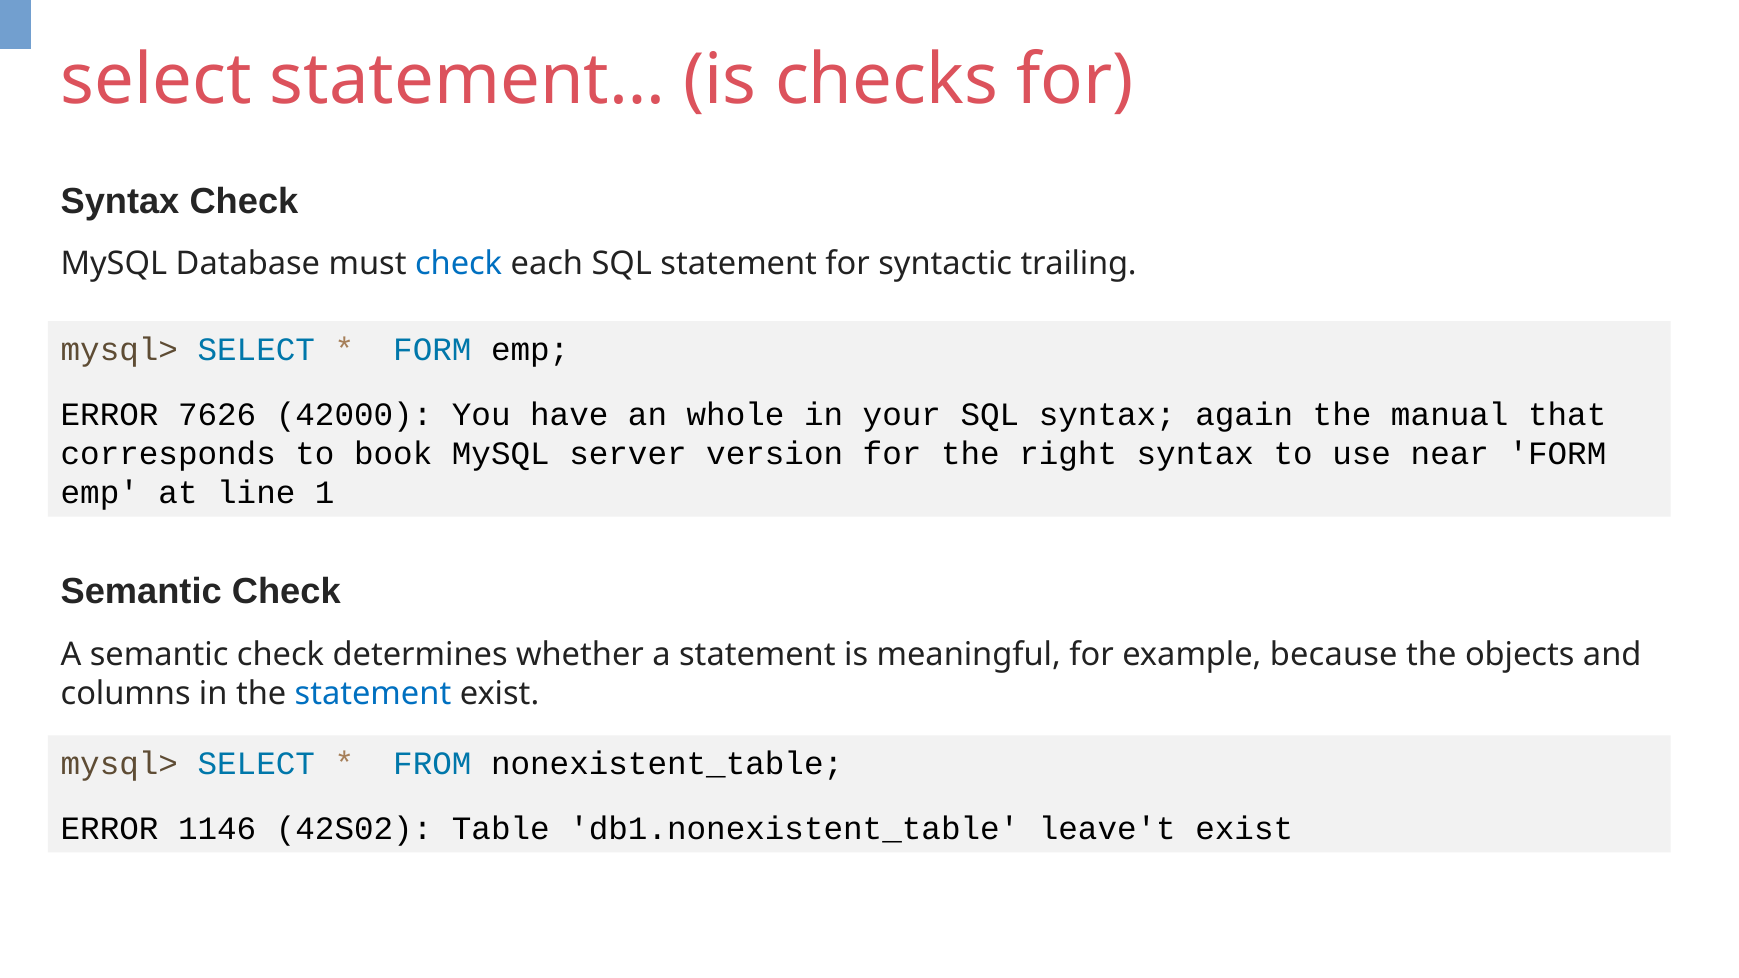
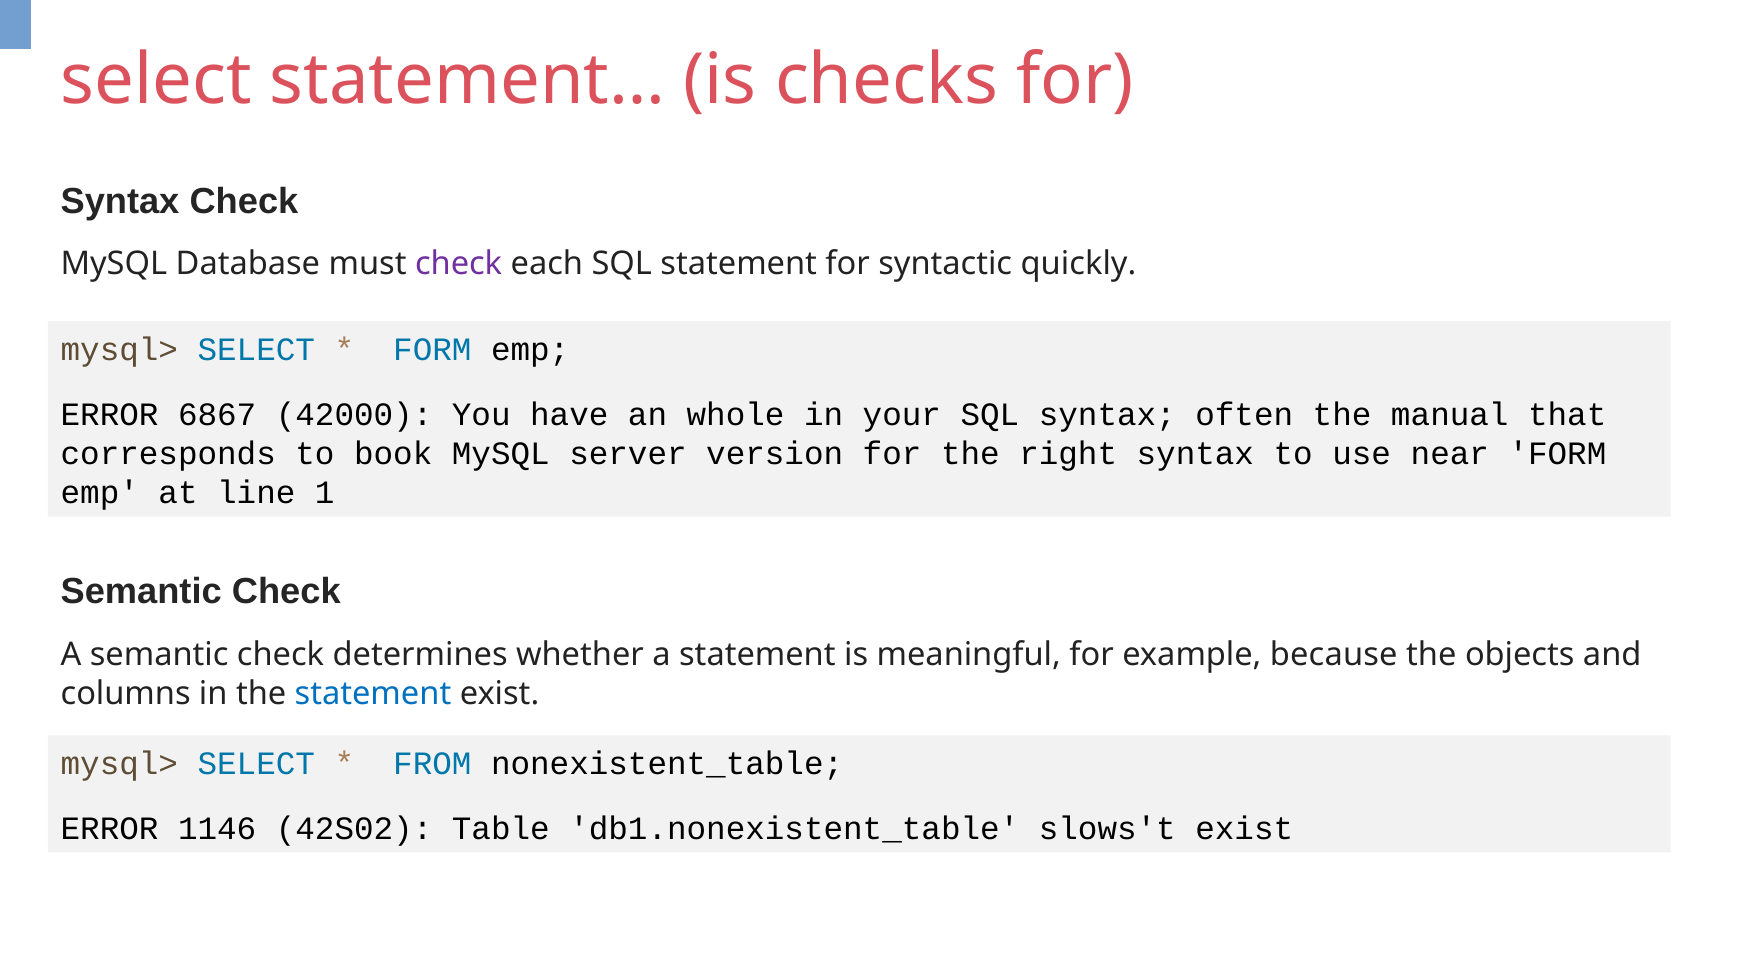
check at (459, 264) colour: blue -> purple
trailing: trailing -> quickly
7626: 7626 -> 6867
again: again -> often
leave't: leave't -> slows't
